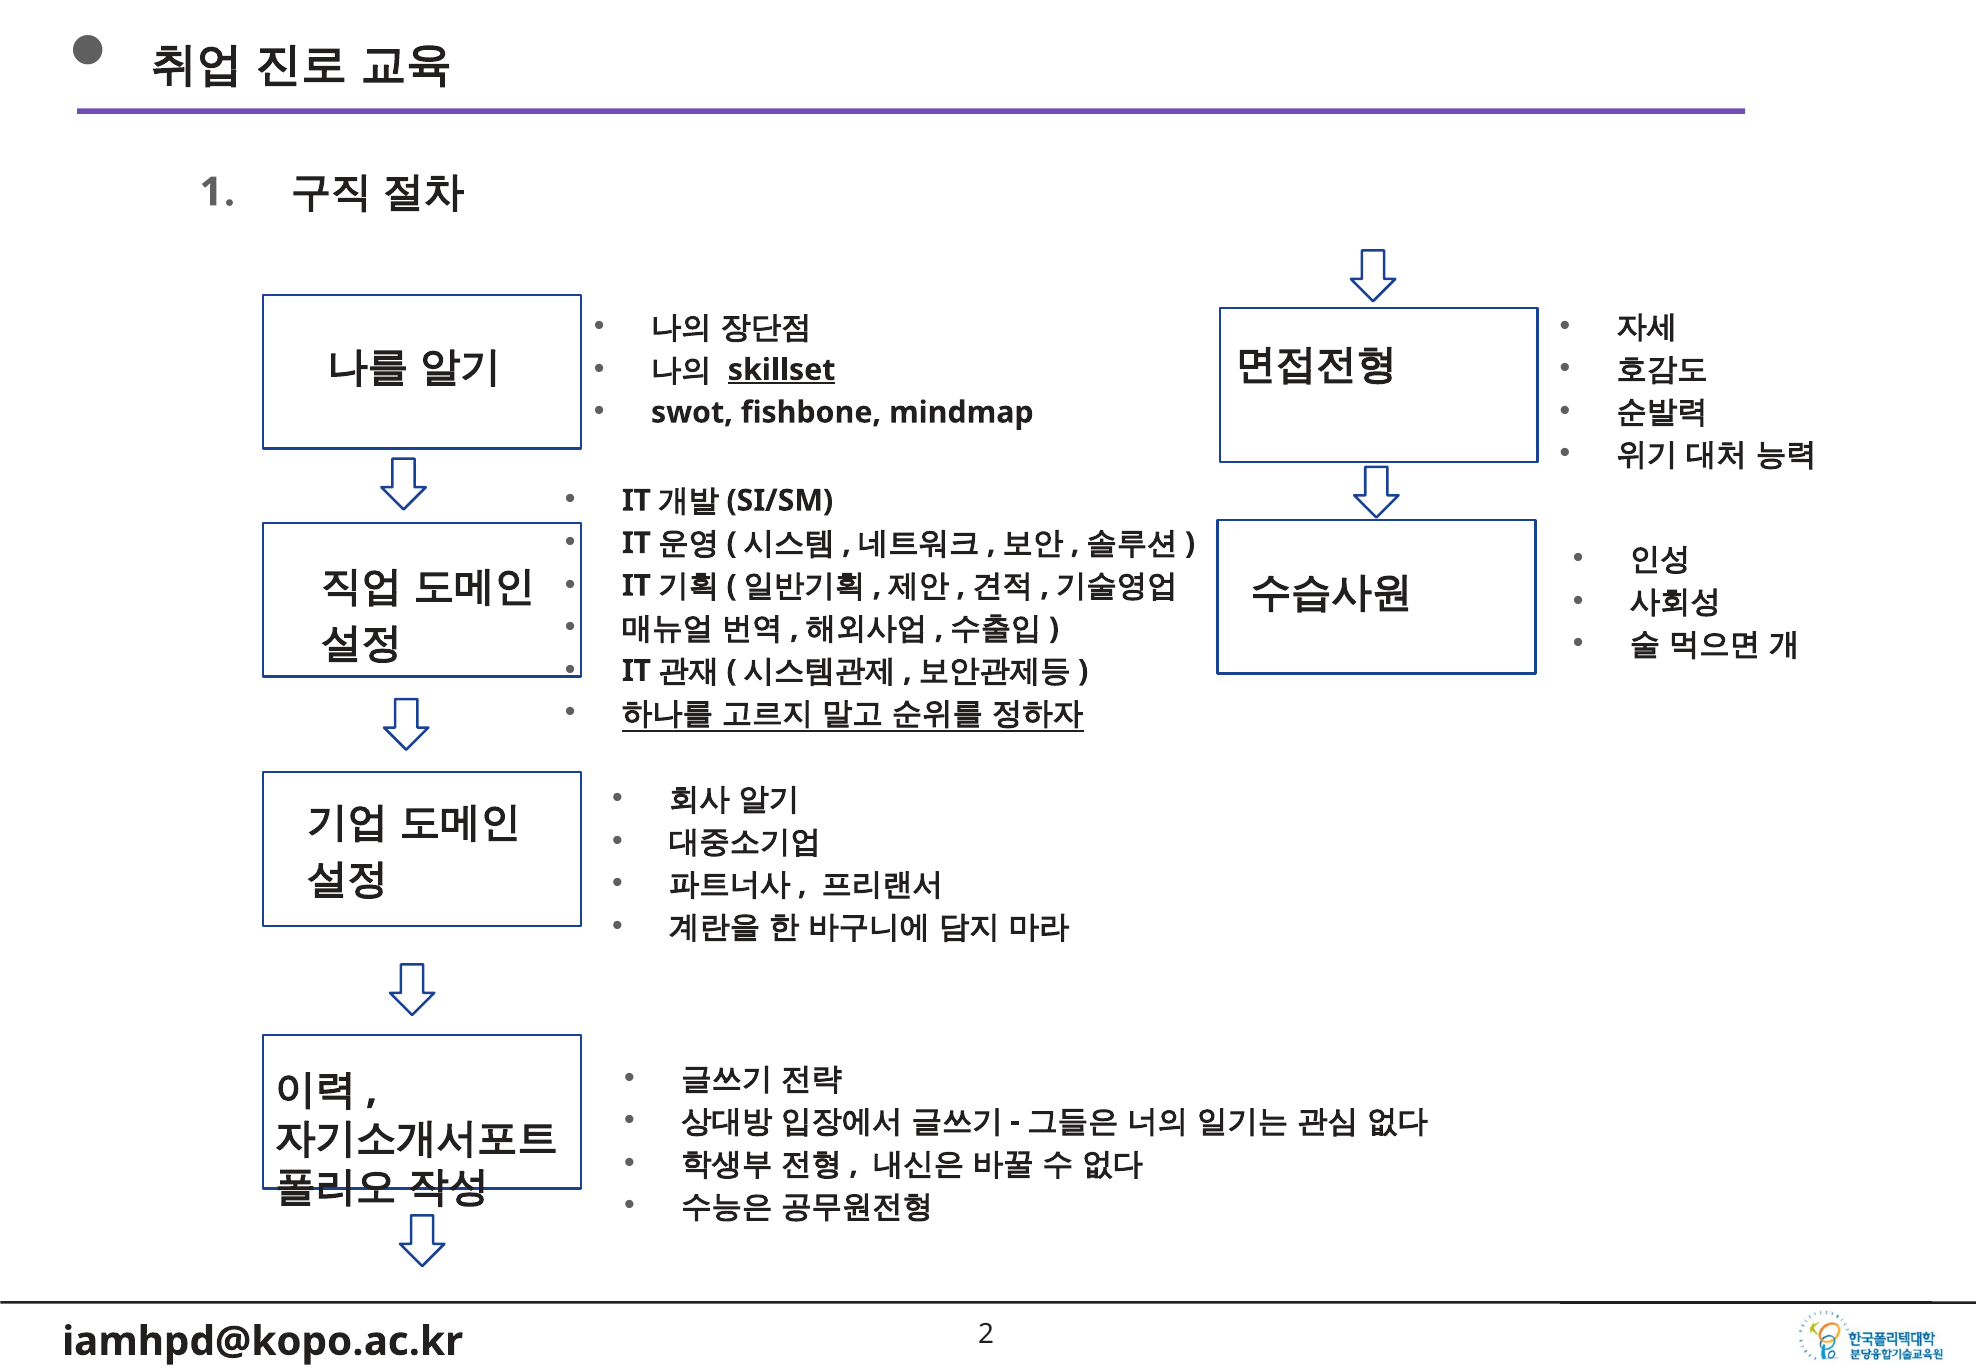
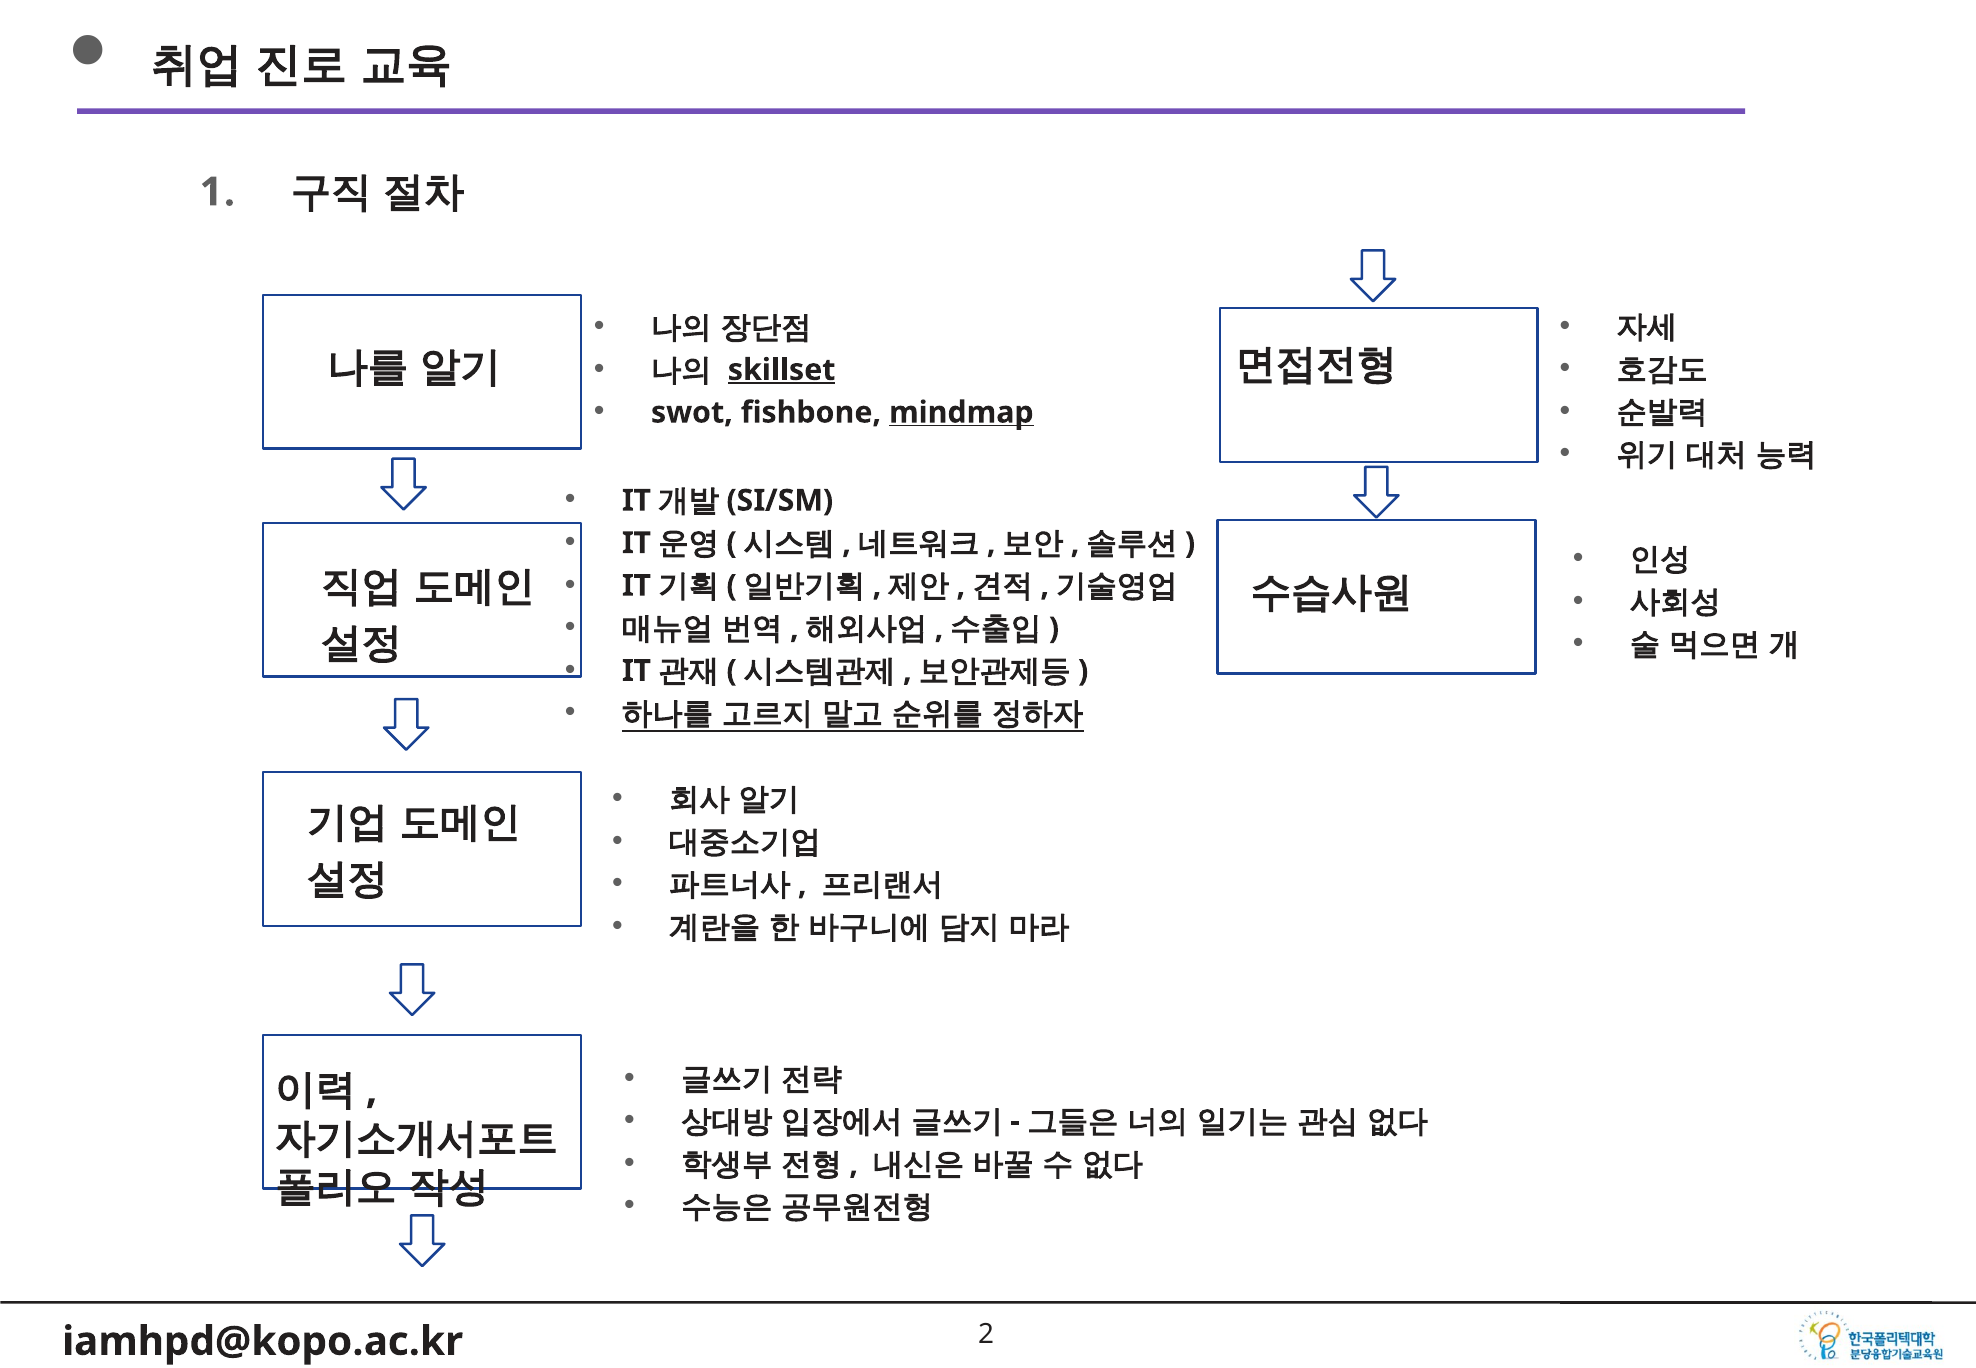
mindmap underline: none -> present
